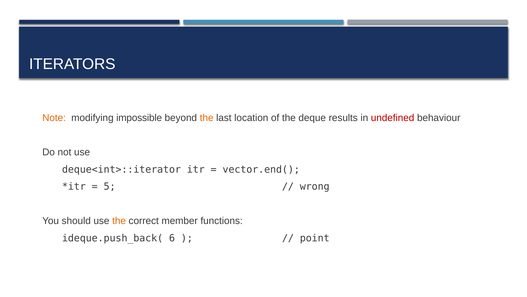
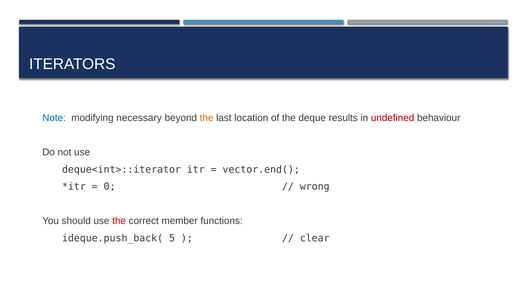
Note colour: orange -> blue
impossible: impossible -> necessary
5: 5 -> 0
the at (119, 221) colour: orange -> red
6: 6 -> 5
point: point -> clear
